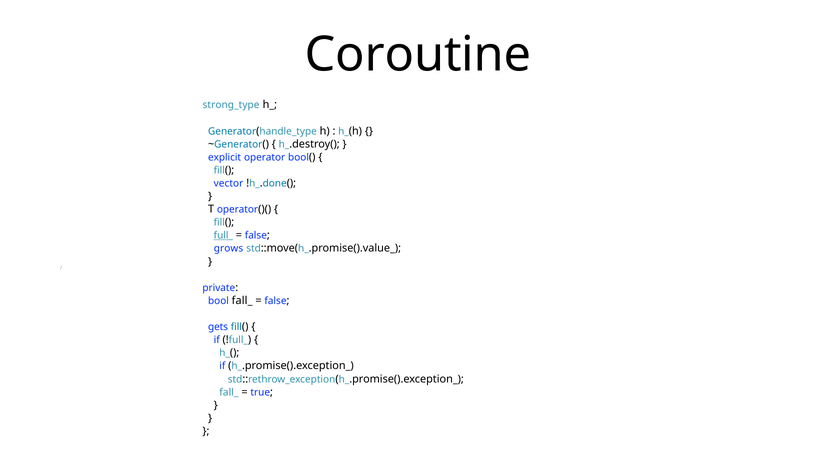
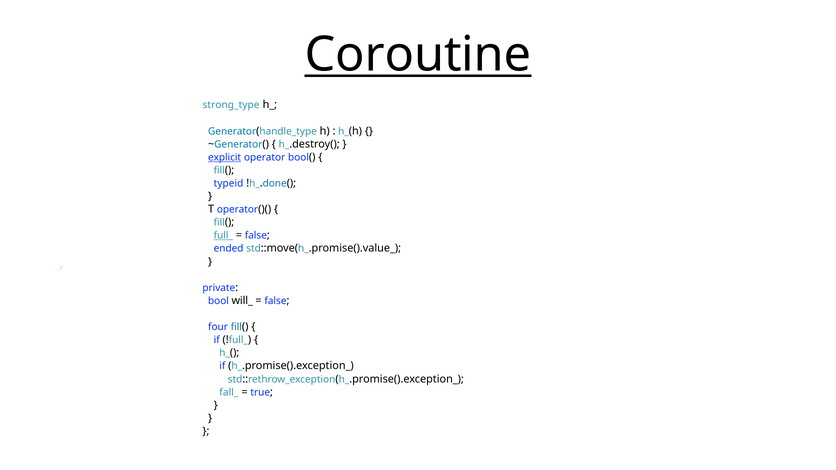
Coroutine underline: none -> present
explicit underline: none -> present
vector: vector -> typeid
grows: grows -> ended
bool fall_: fall_ -> will_
gets: gets -> four
